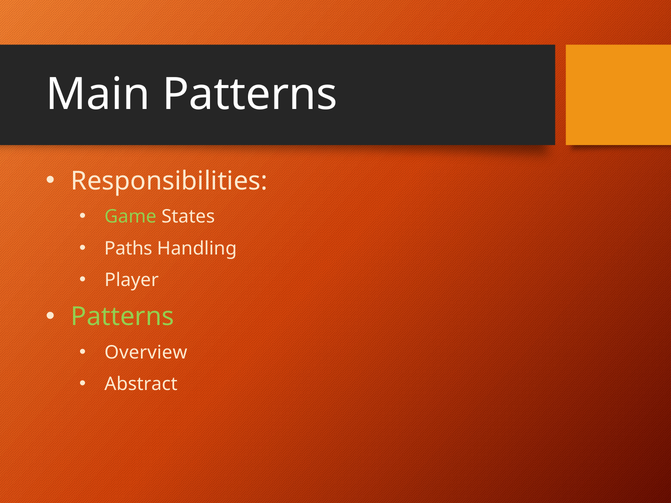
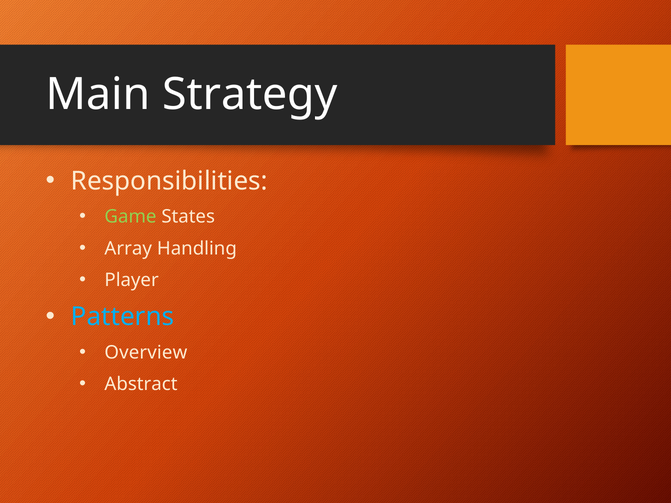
Main Patterns: Patterns -> Strategy
Paths: Paths -> Array
Patterns at (123, 317) colour: light green -> light blue
